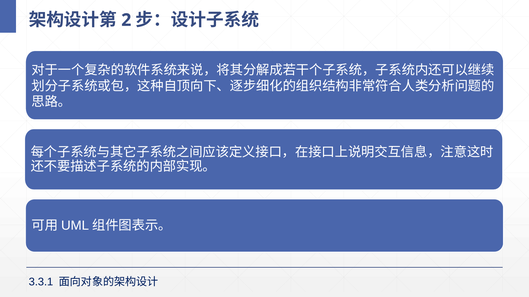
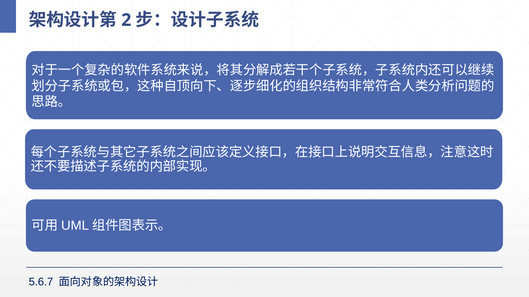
3.3.1: 3.3.1 -> 5.6.7
